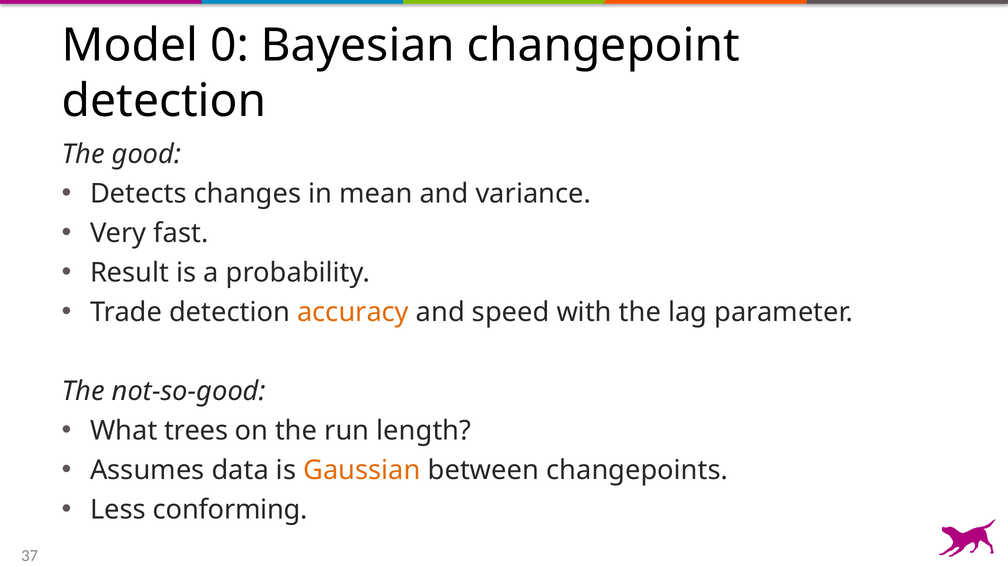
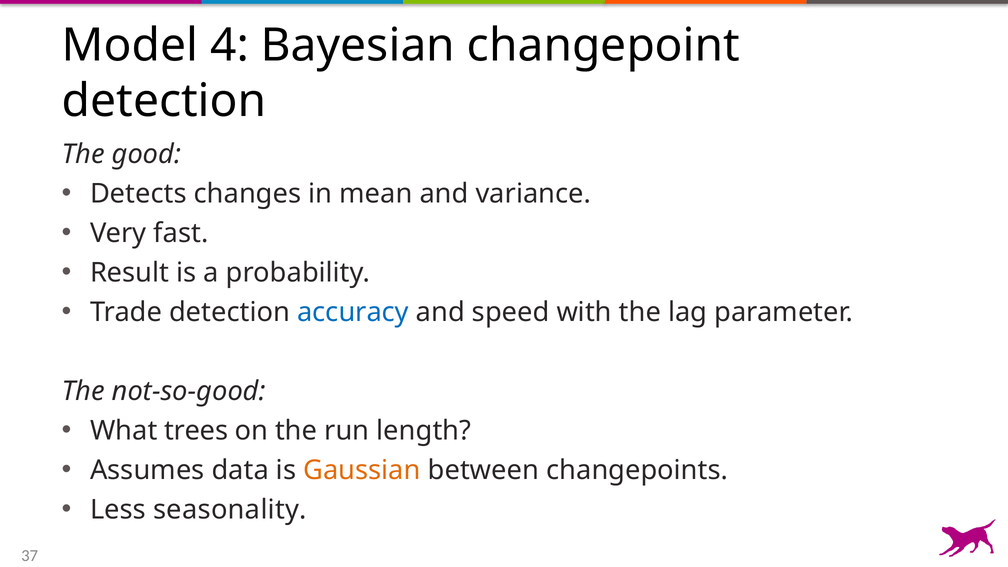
0: 0 -> 4
accuracy colour: orange -> blue
conforming: conforming -> seasonality
